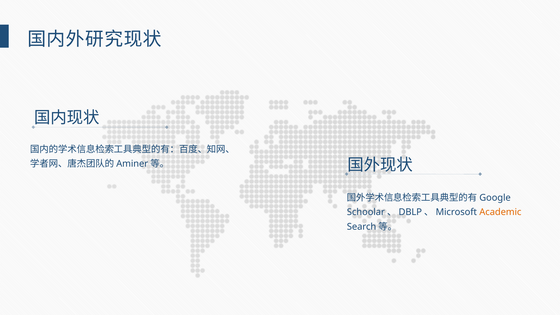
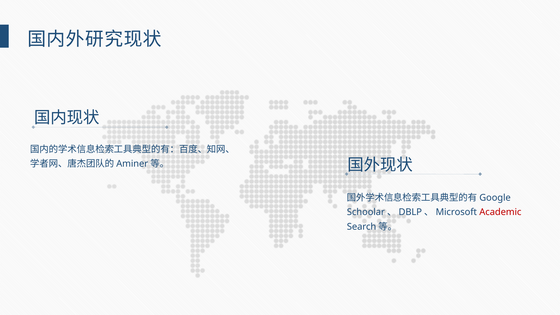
Academic colour: orange -> red
